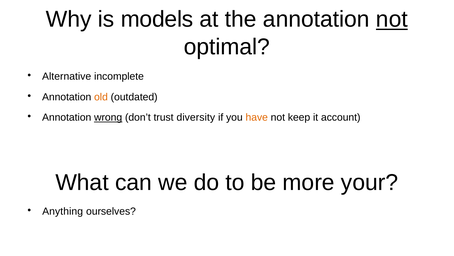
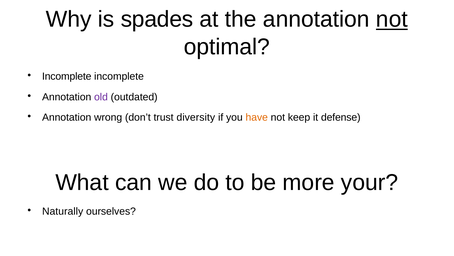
models: models -> spades
Alternative at (67, 76): Alternative -> Incomplete
old colour: orange -> purple
wrong underline: present -> none
account: account -> defense
Anything: Anything -> Naturally
